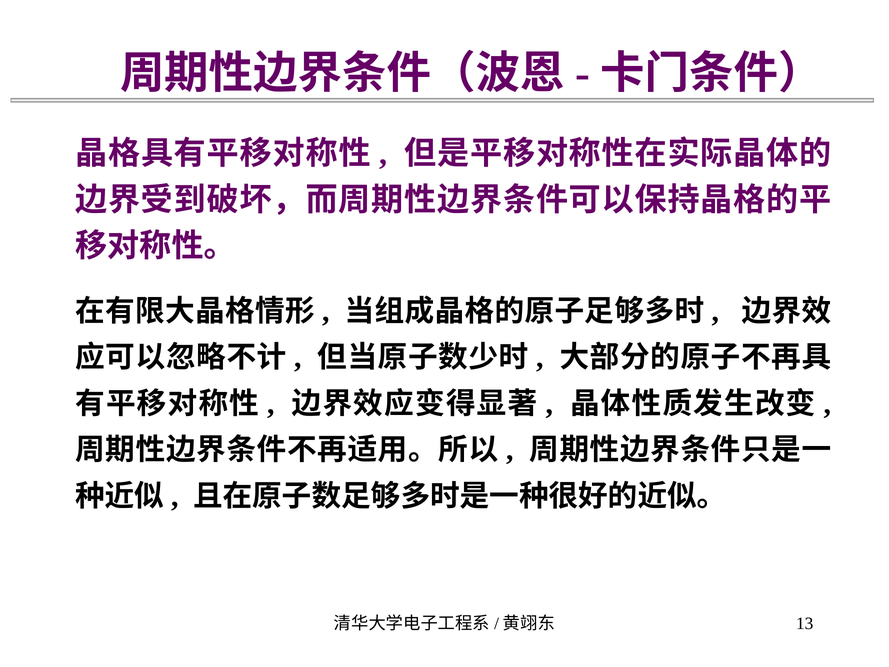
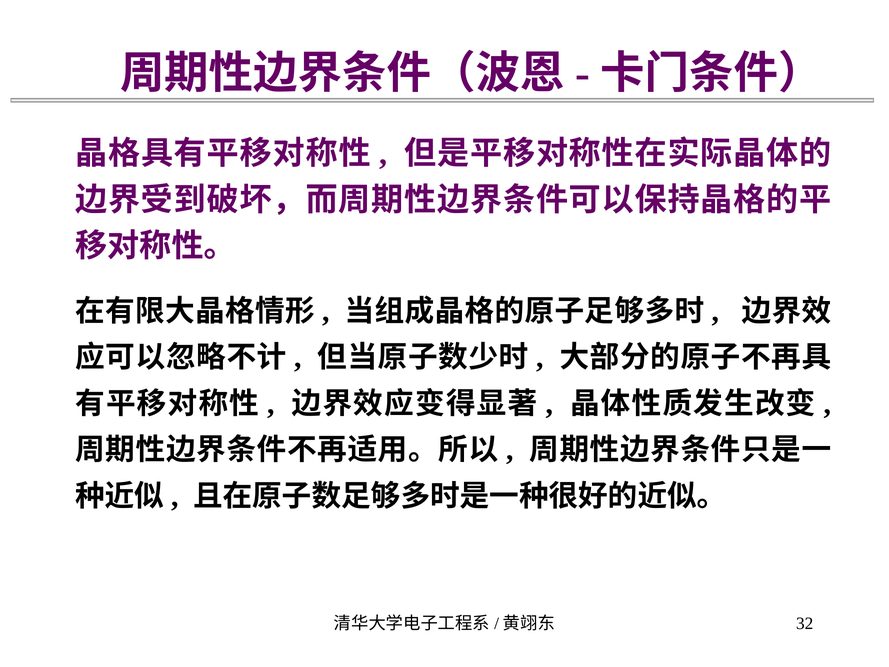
13: 13 -> 32
